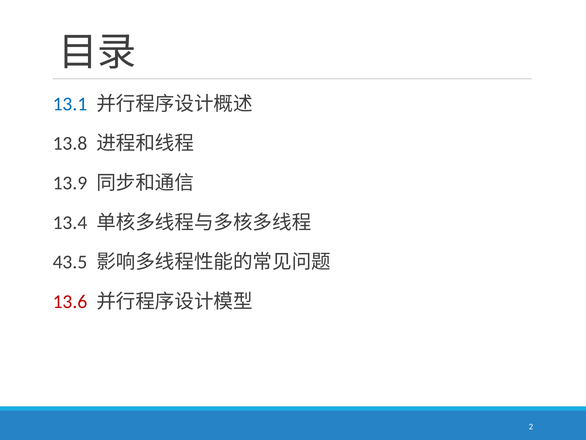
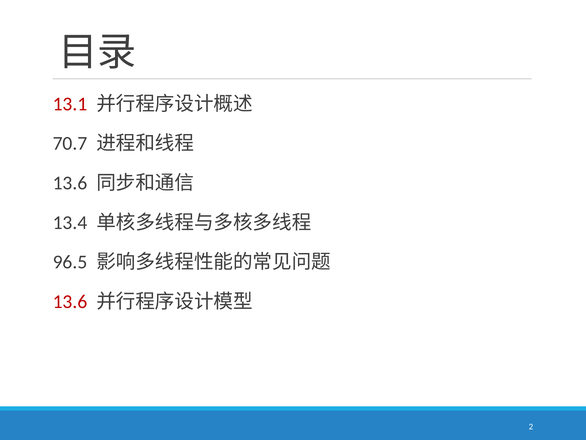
13.1 colour: blue -> red
13.8: 13.8 -> 70.7
13.9 at (70, 183): 13.9 -> 13.6
43.5: 43.5 -> 96.5
